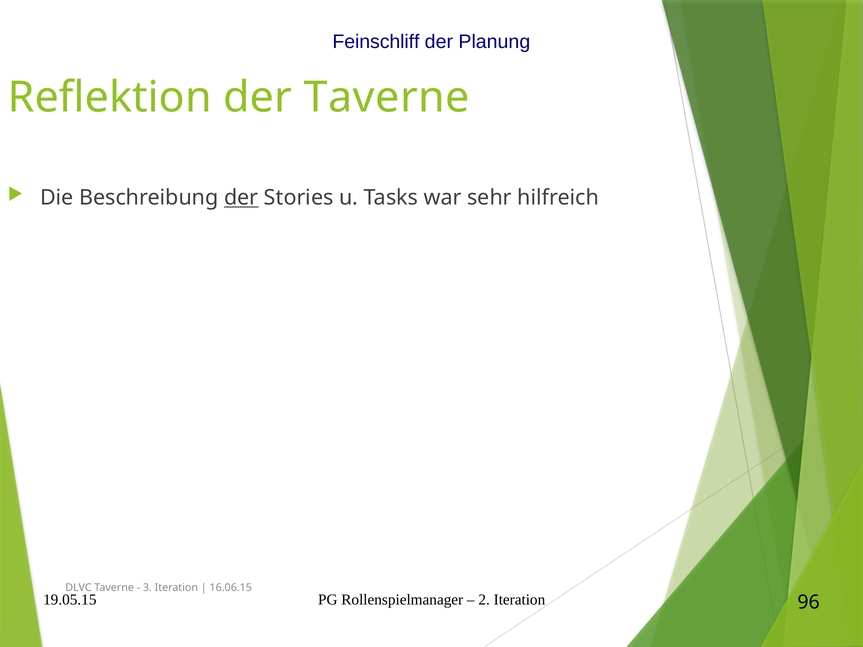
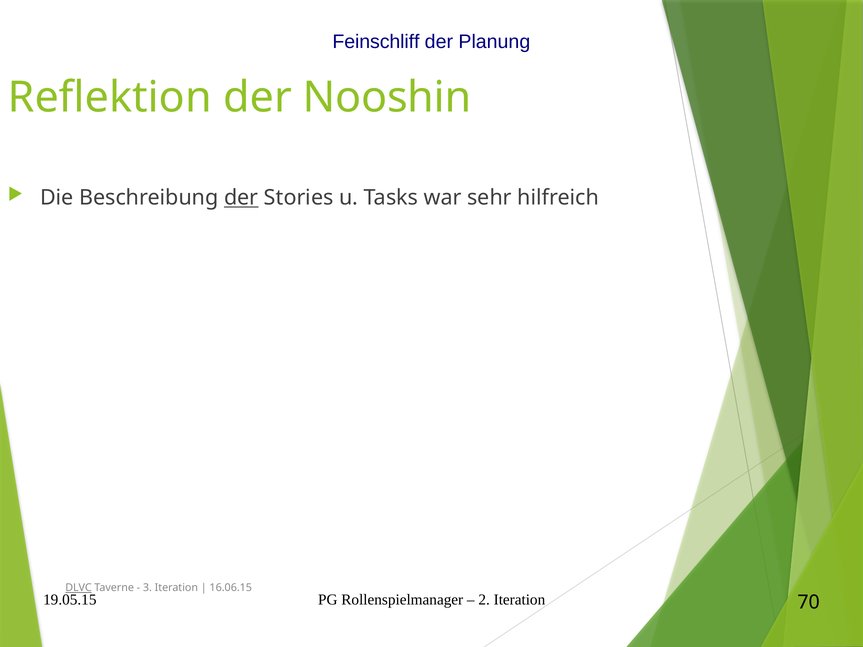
der Taverne: Taverne -> Nooshin
DLVC underline: none -> present
96: 96 -> 70
